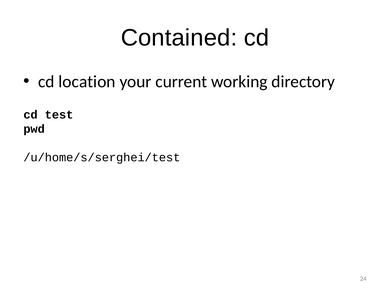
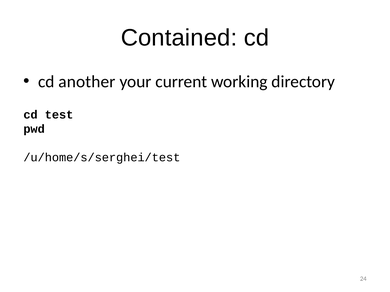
location: location -> another
